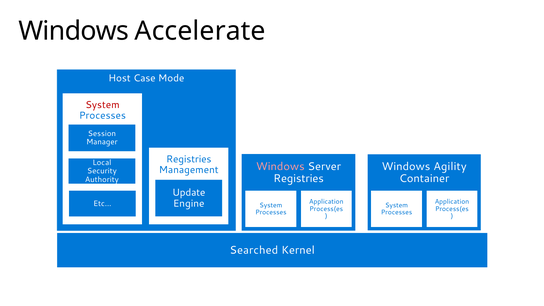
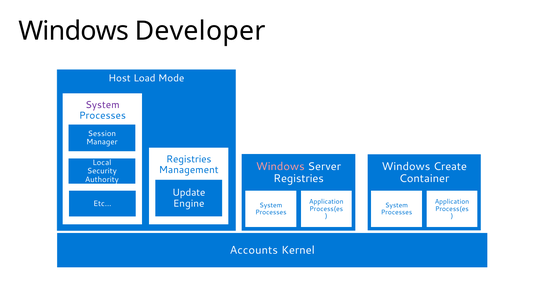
Accelerate: Accelerate -> Developer
Case: Case -> Load
System at (102, 105) colour: red -> purple
Agility: Agility -> Create
Searched: Searched -> Accounts
